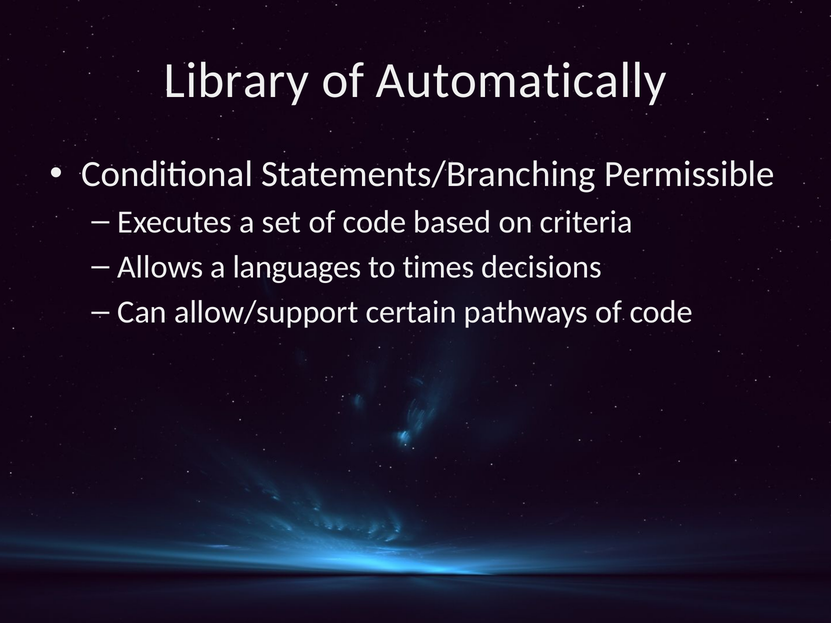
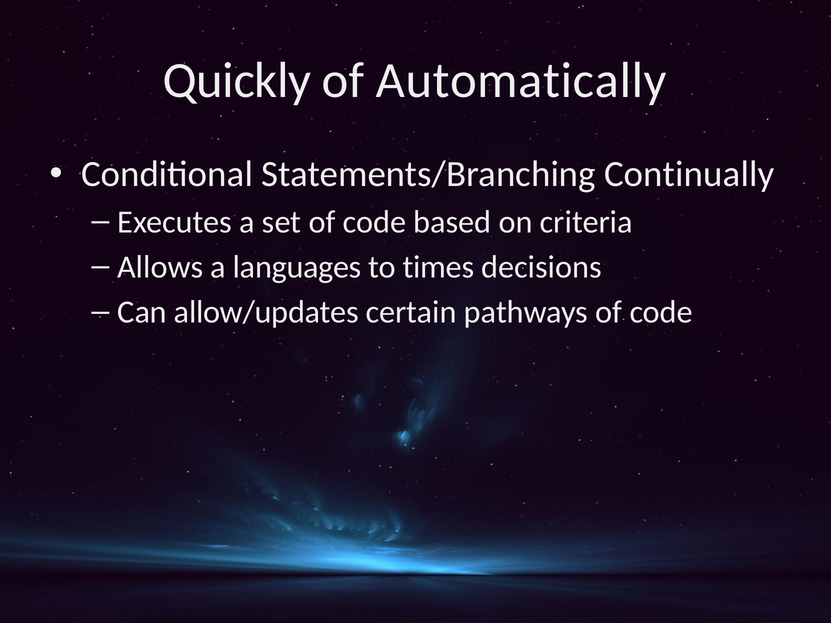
Library: Library -> Quickly
Permissible: Permissible -> Continually
allow/support: allow/support -> allow/updates
